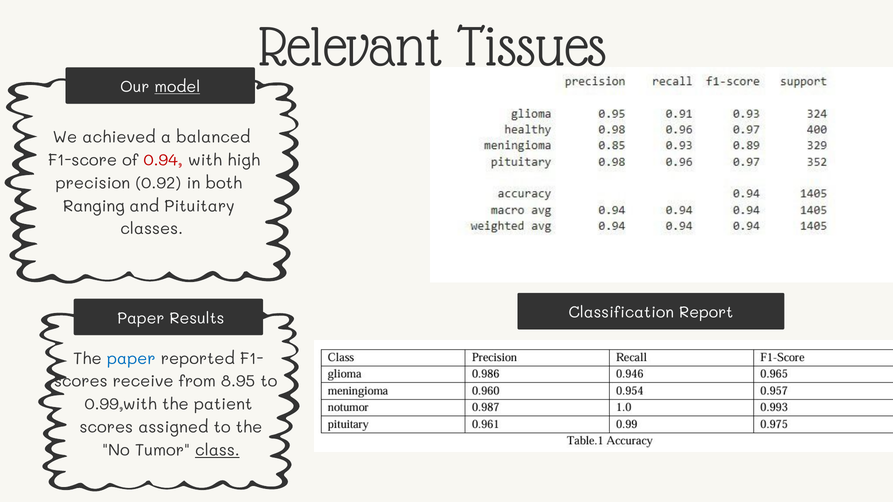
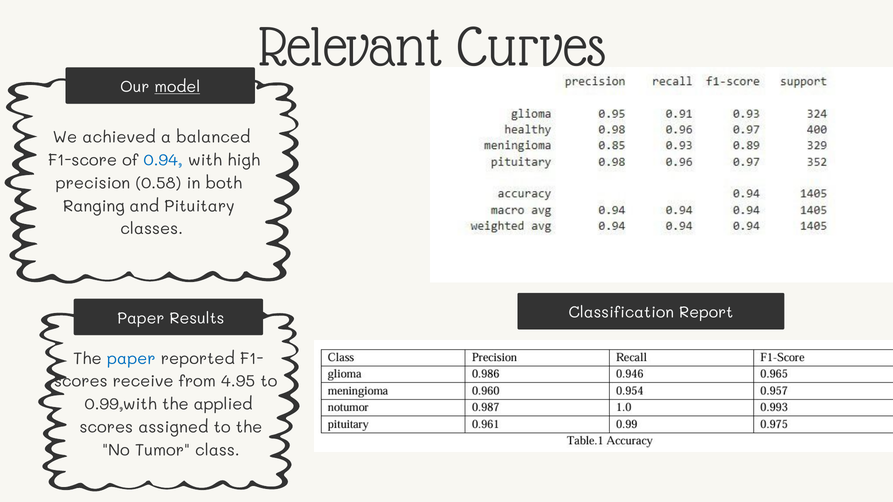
Tissues: Tissues -> Curves
0.94 colour: red -> blue
0.92: 0.92 -> 0.58
8.95: 8.95 -> 4.95
patient: patient -> applied
class underline: present -> none
